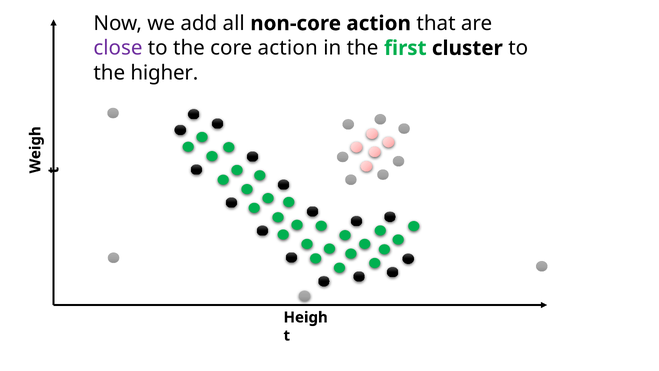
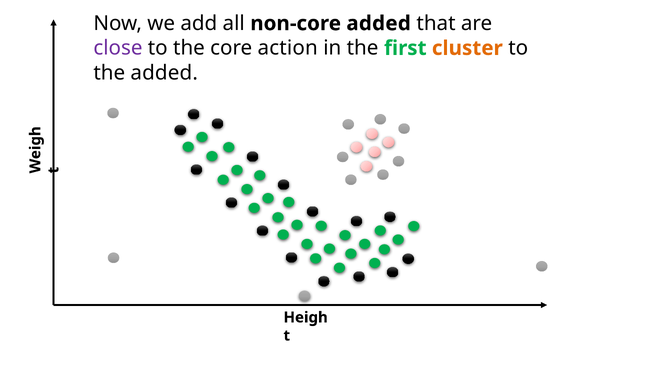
non-core action: action -> added
cluster colour: black -> orange
the higher: higher -> added
